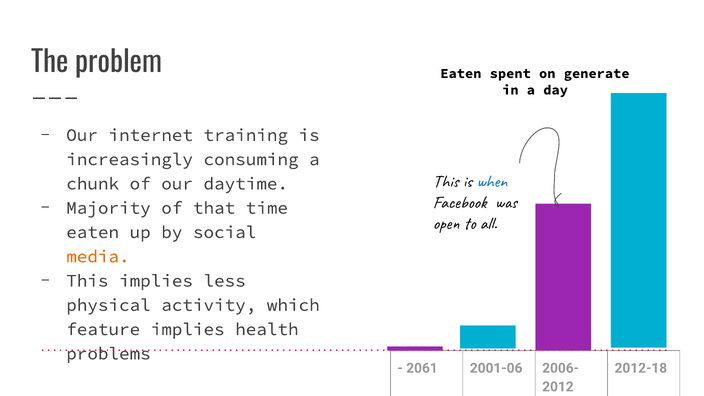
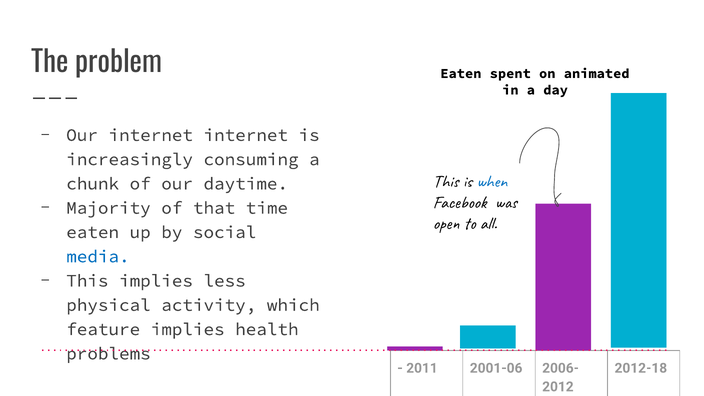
generate: generate -> animated
internet training: training -> internet
media colour: orange -> blue
2061: 2061 -> 2011
